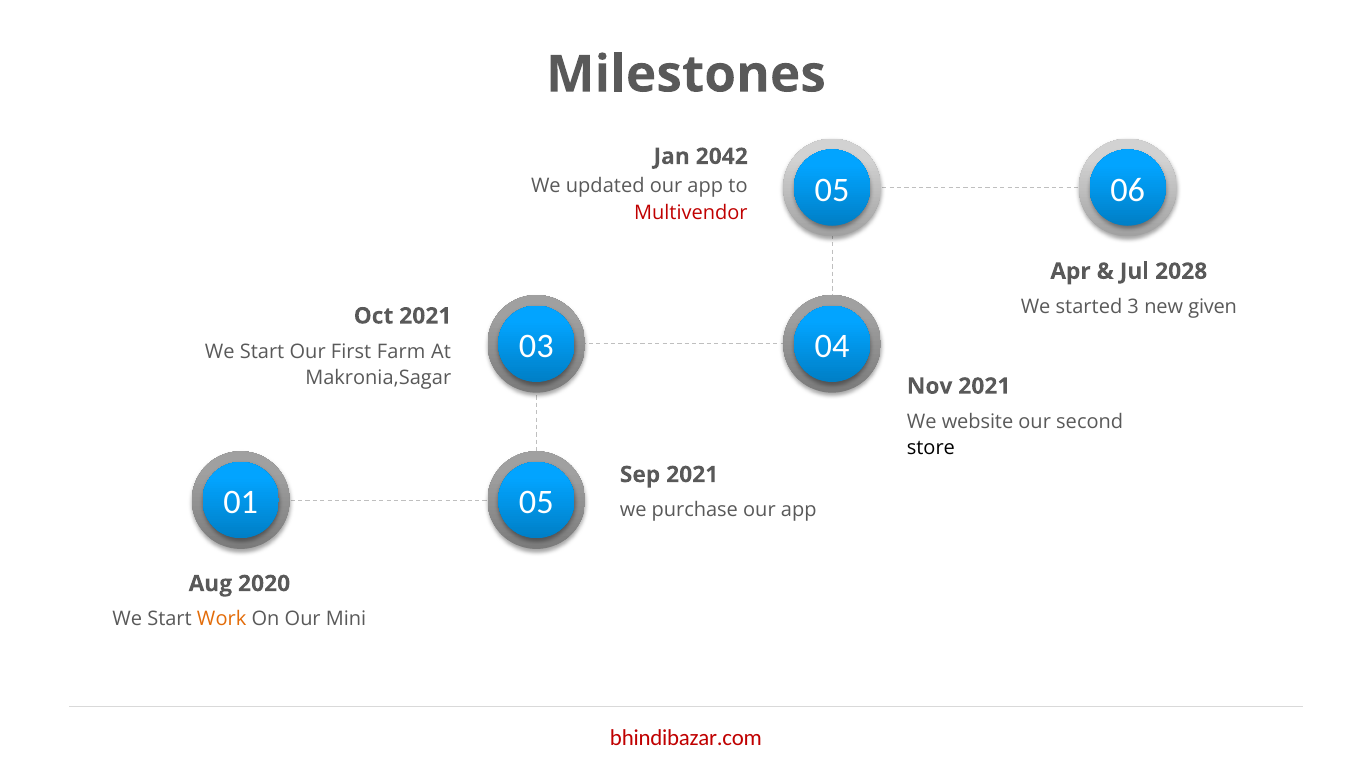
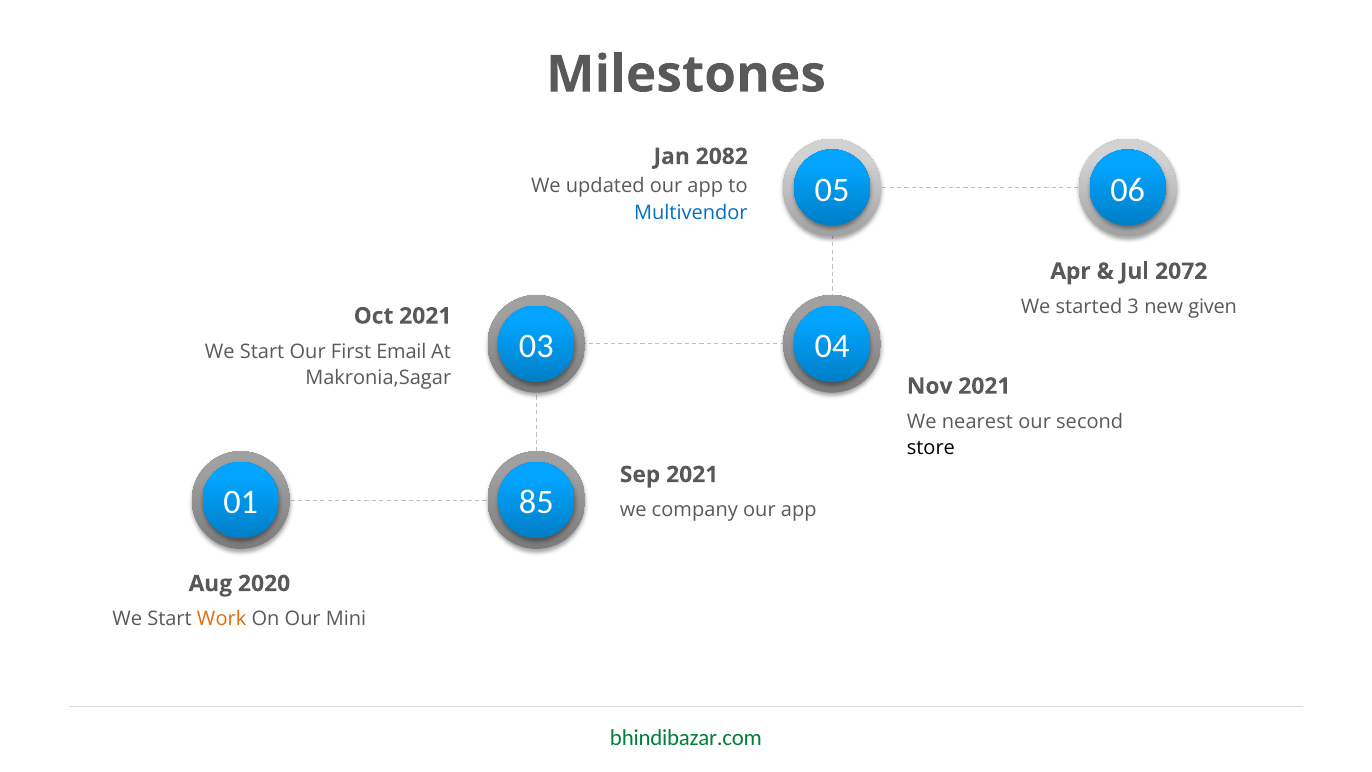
2042: 2042 -> 2082
Multivendor colour: red -> blue
2028: 2028 -> 2072
Farm: Farm -> Email
website: website -> nearest
01 05: 05 -> 85
purchase: purchase -> company
bhindibazar.com colour: red -> green
